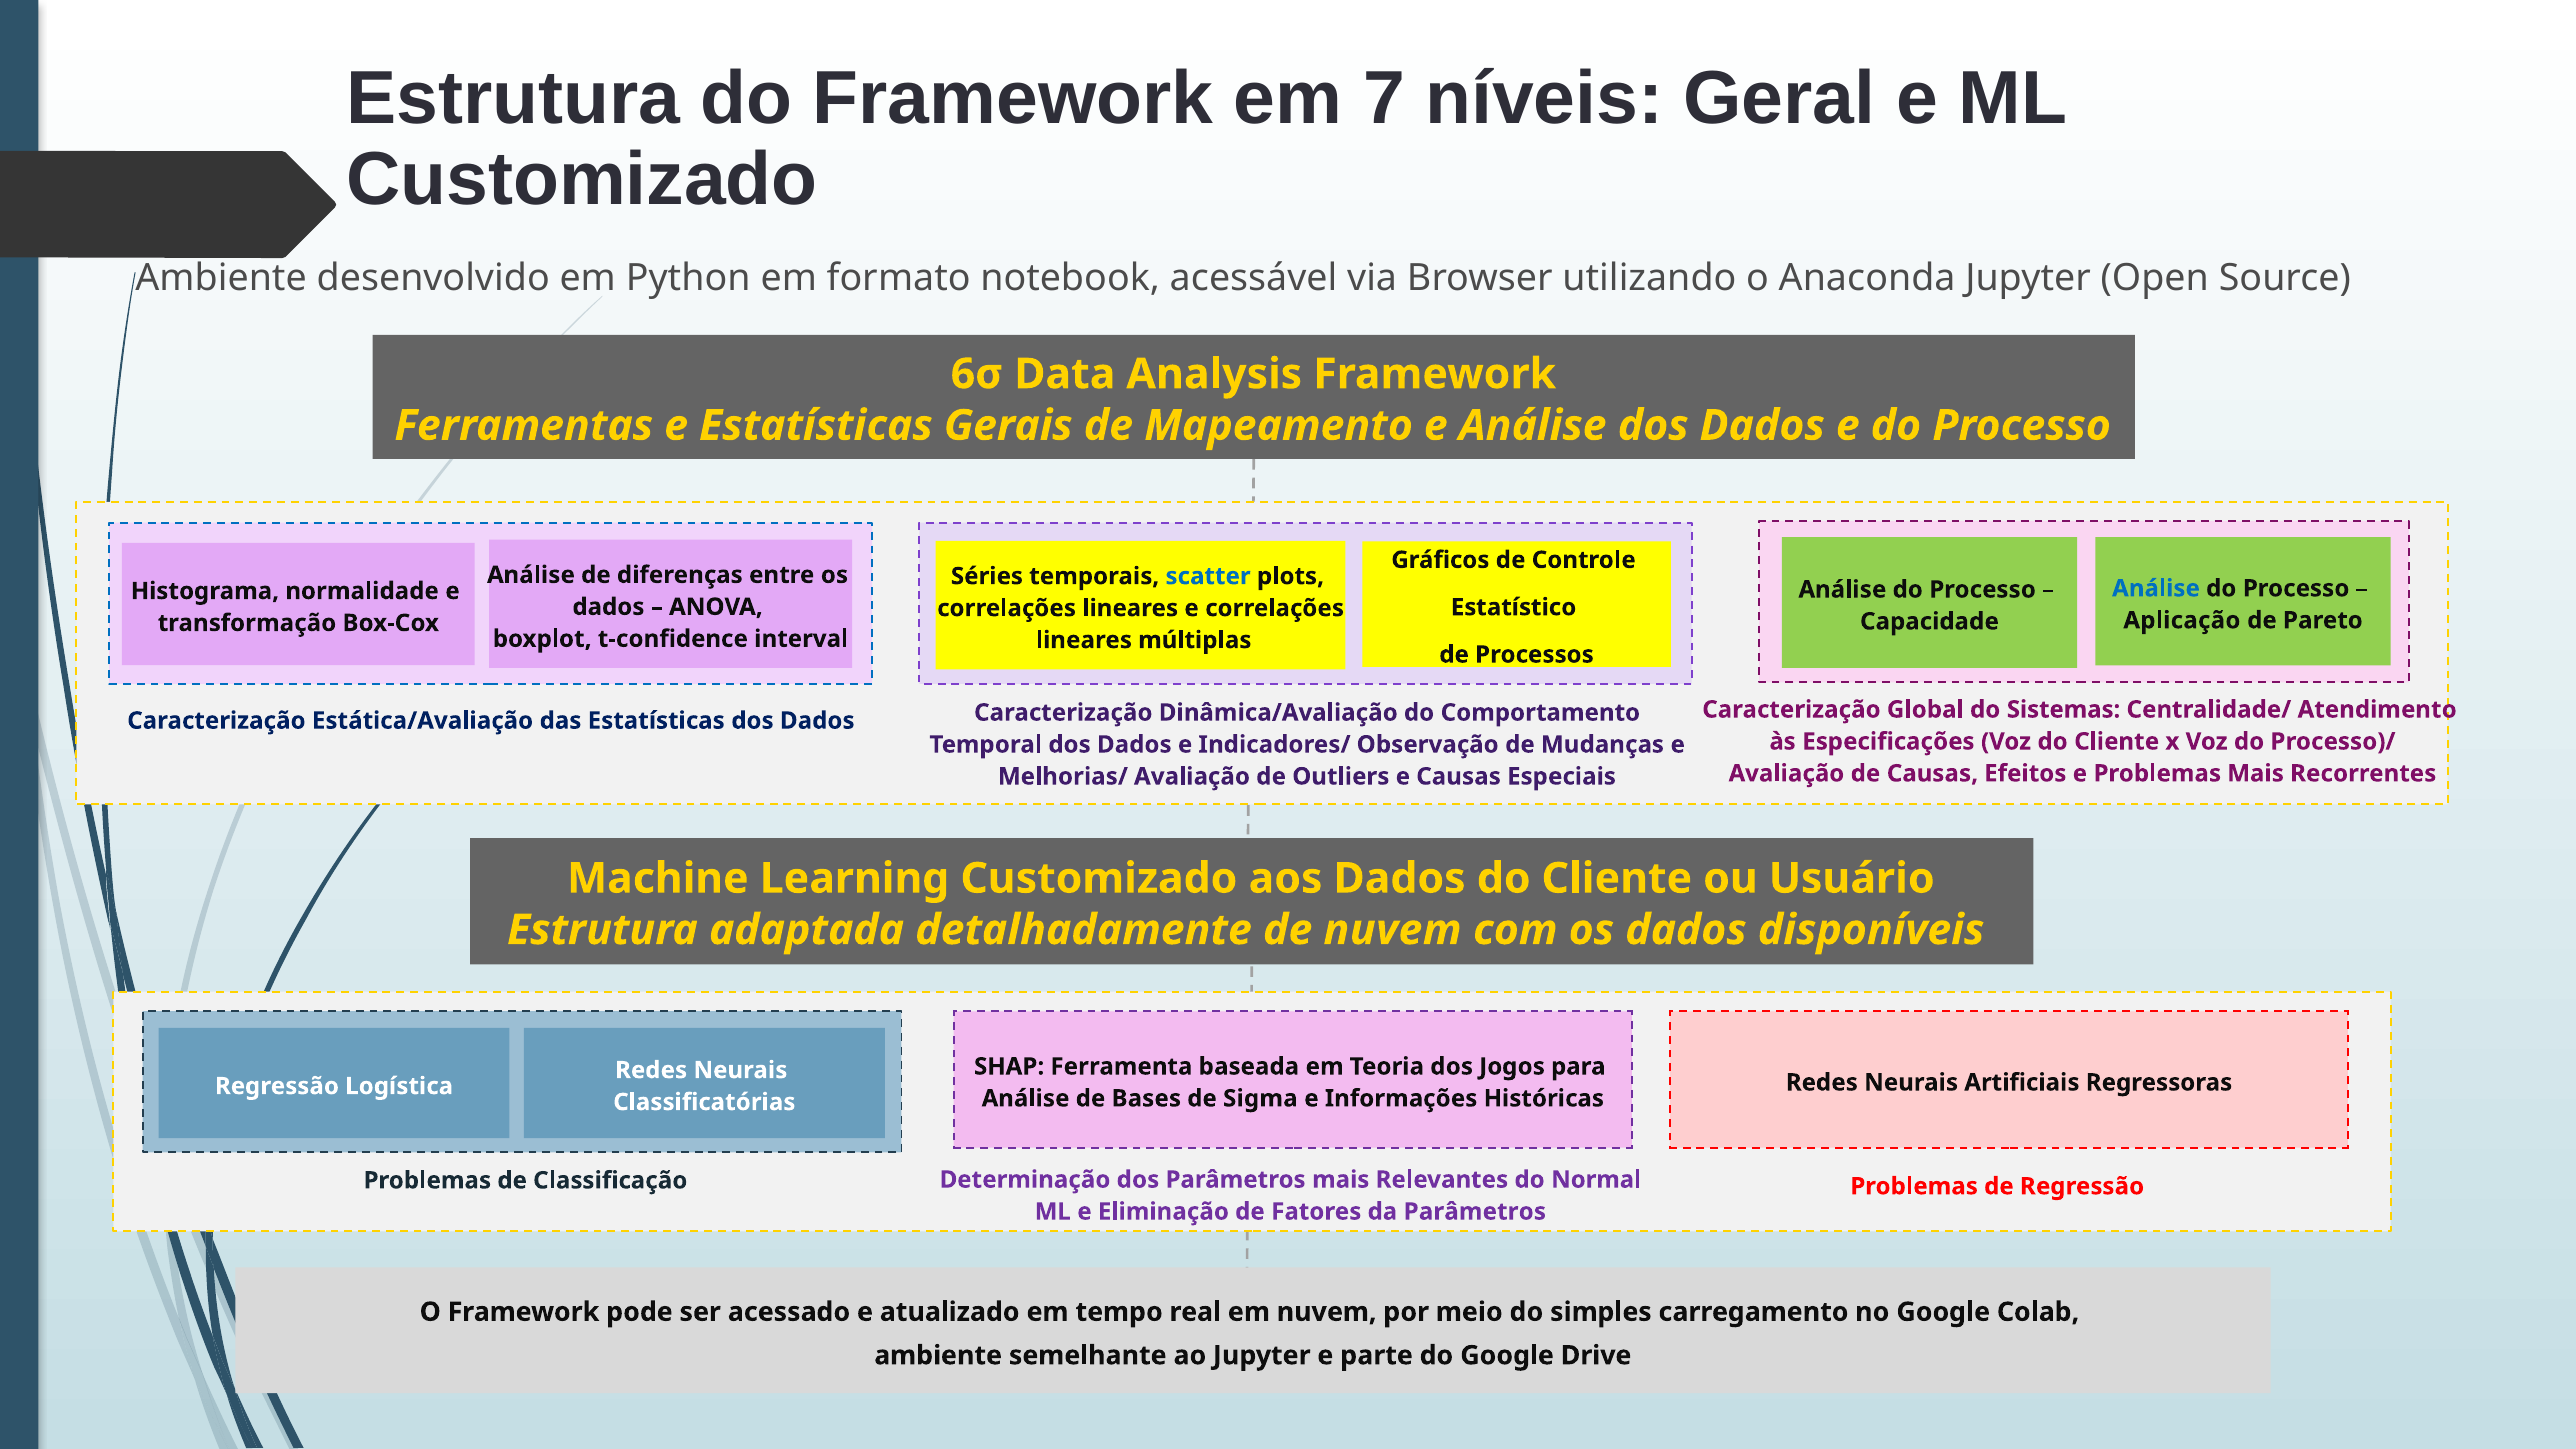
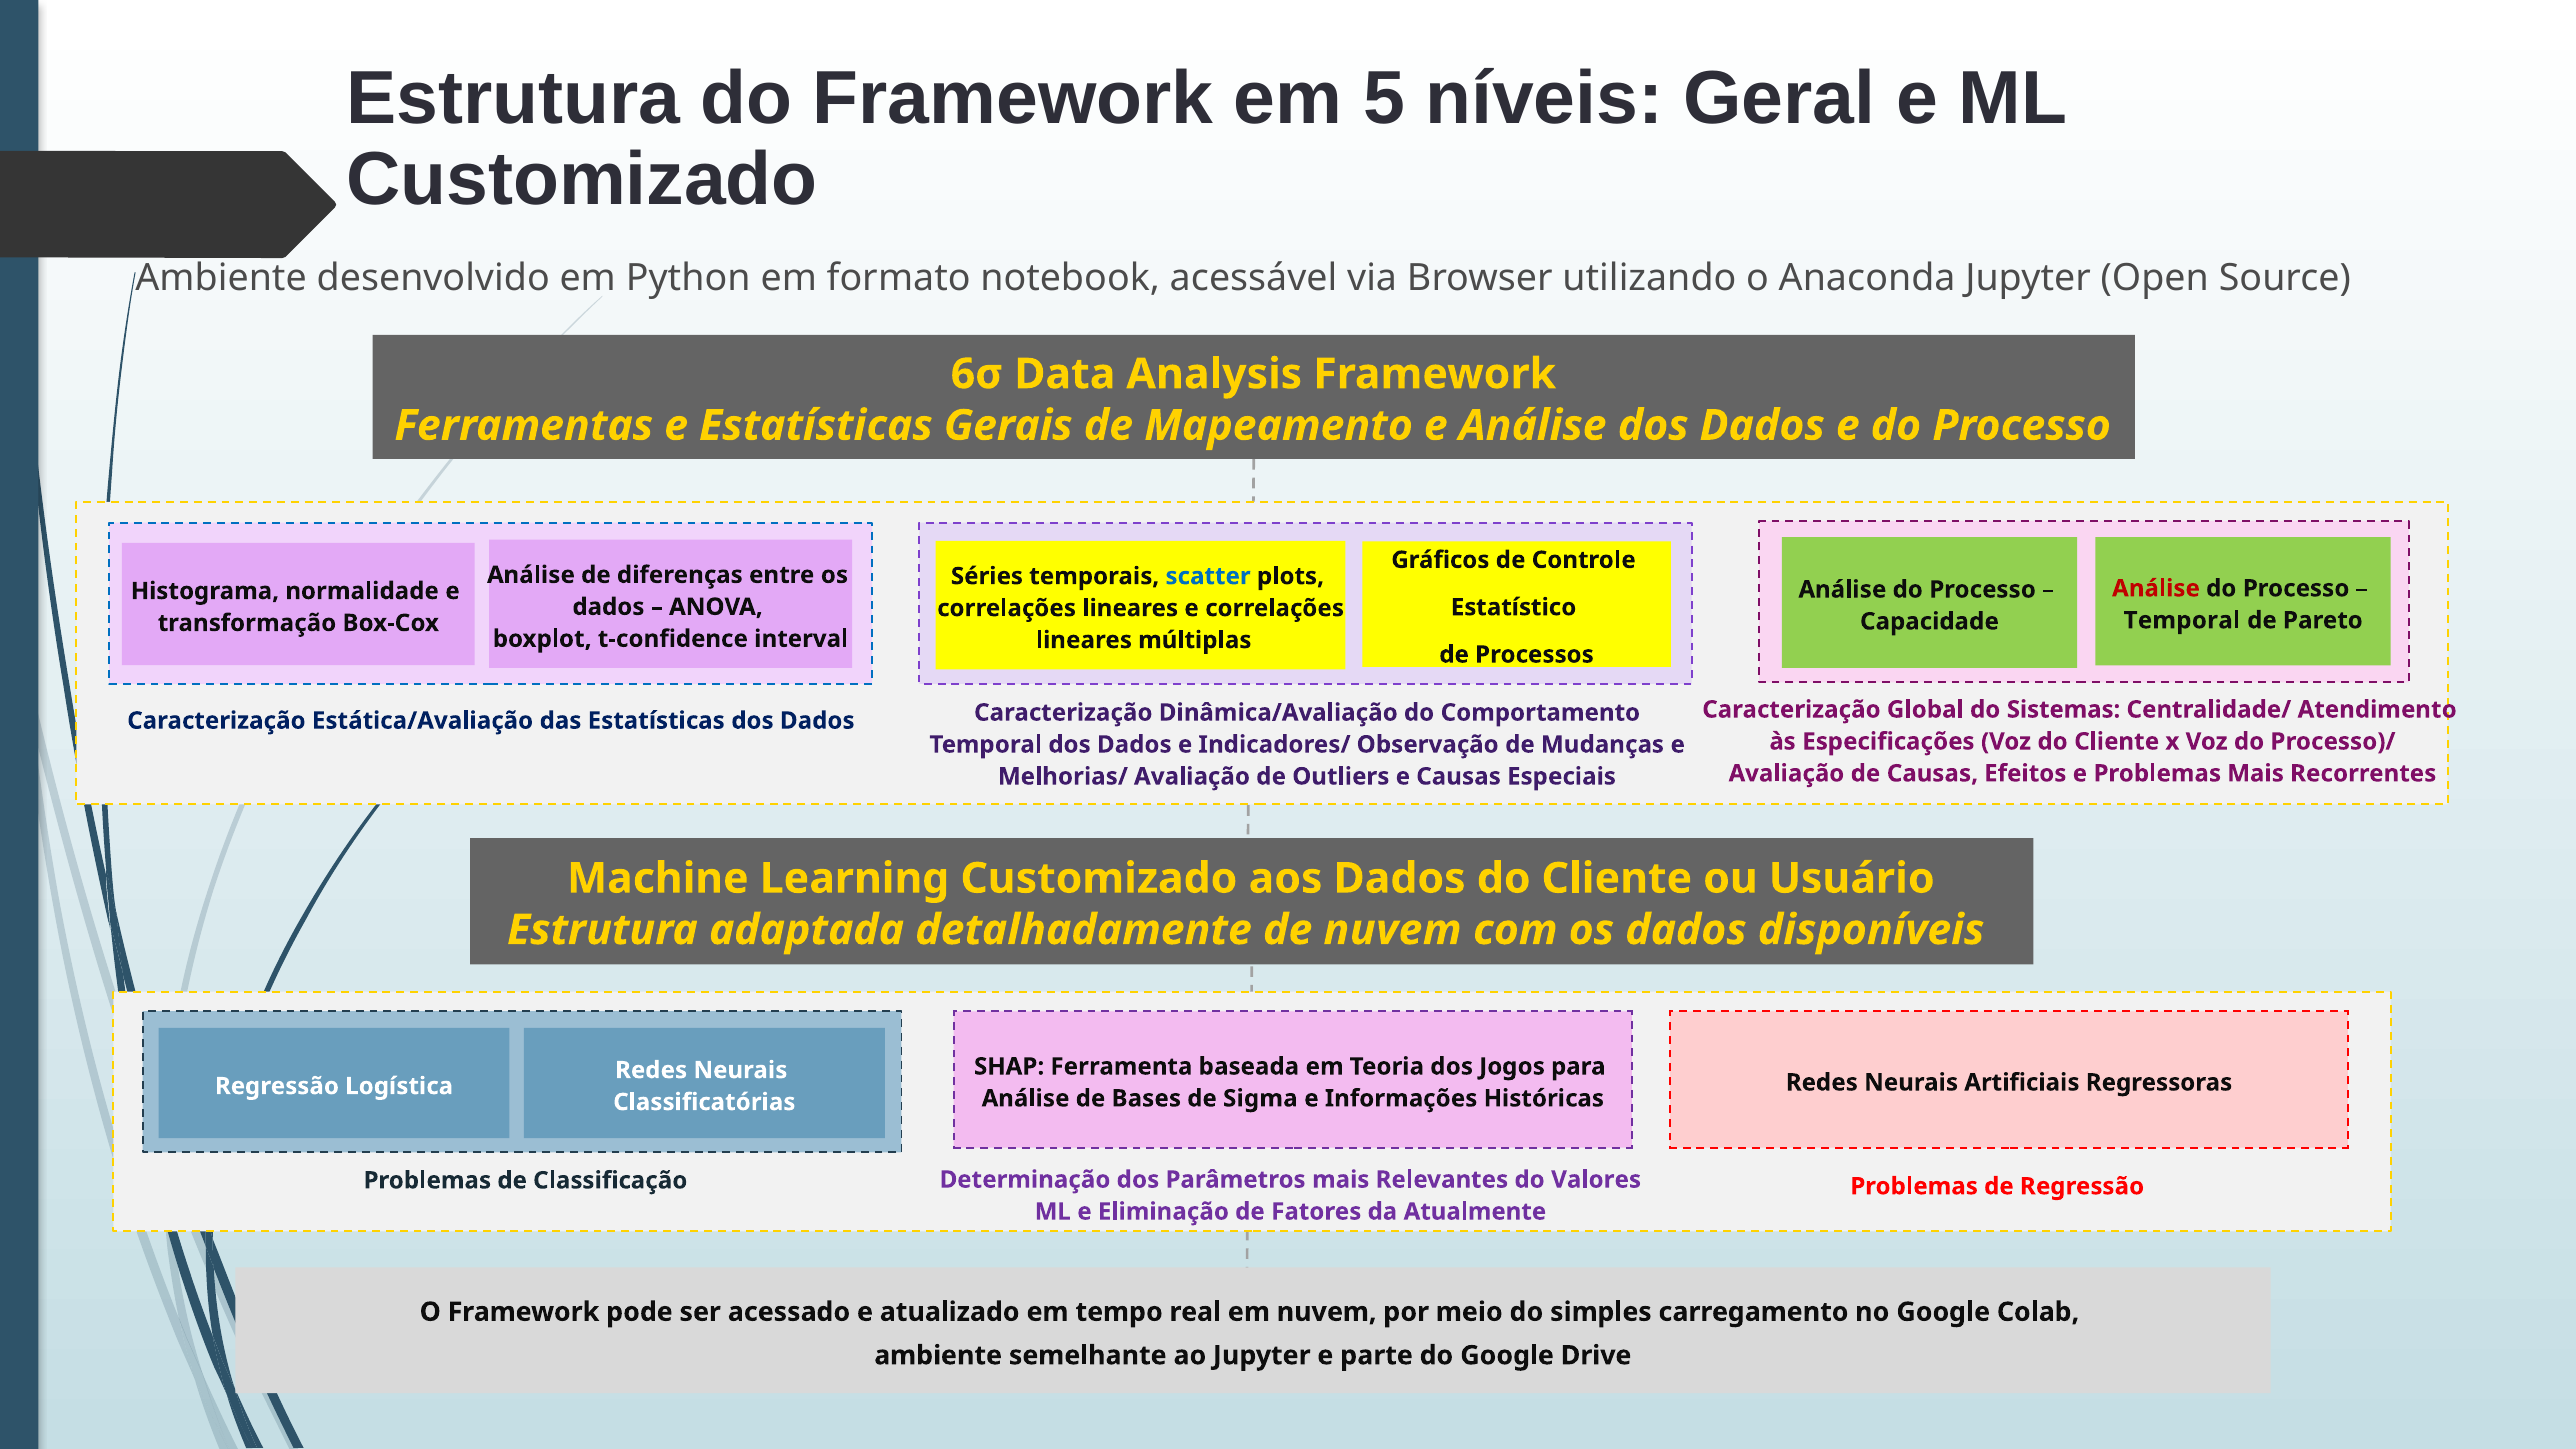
7: 7 -> 5
Análise at (2156, 588) colour: blue -> red
Aplicação at (2182, 620): Aplicação -> Temporal
Normal: Normal -> Valores
da Parâmetros: Parâmetros -> Atualmente
